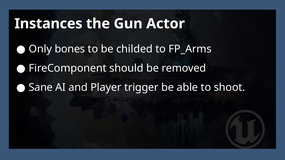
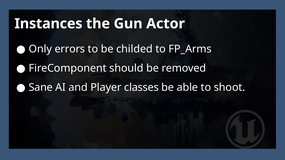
bones: bones -> errors
trigger: trigger -> classes
